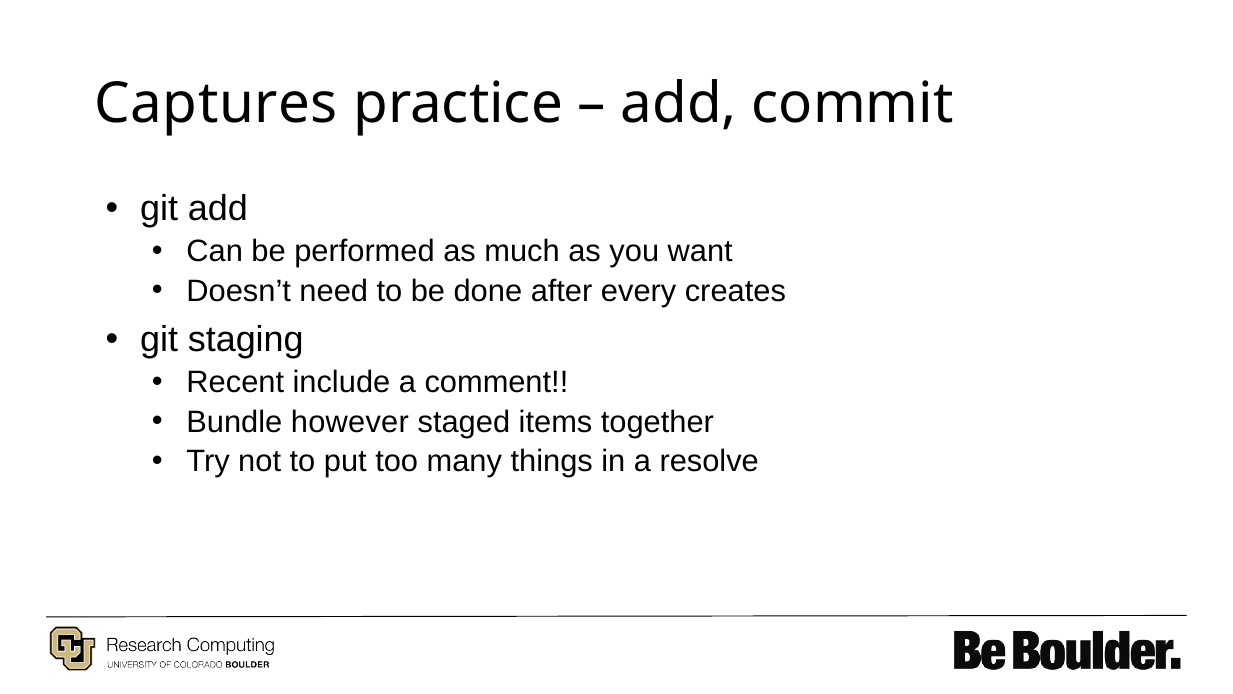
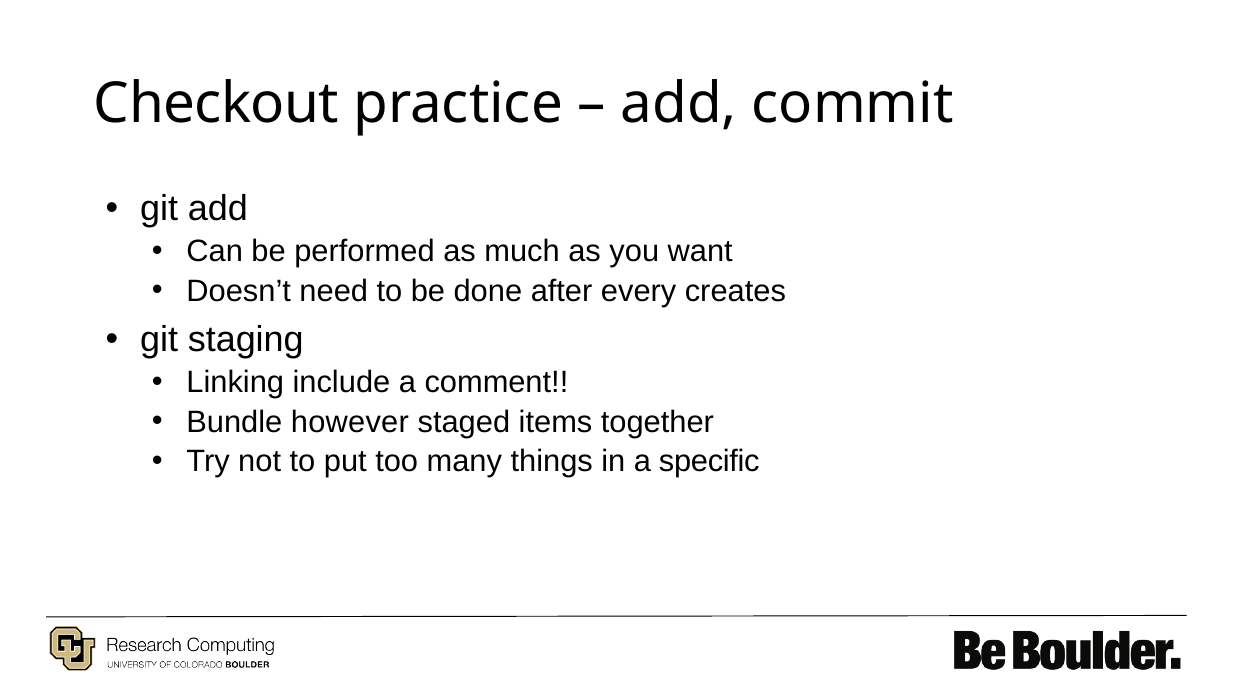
Captures: Captures -> Checkout
Recent: Recent -> Linking
resolve: resolve -> specific
